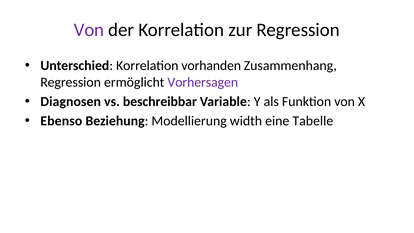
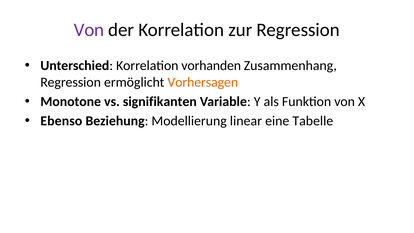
Vorhersagen colour: purple -> orange
Diagnosen: Diagnosen -> Monotone
beschreibbar: beschreibbar -> signifikanten
width: width -> linear
